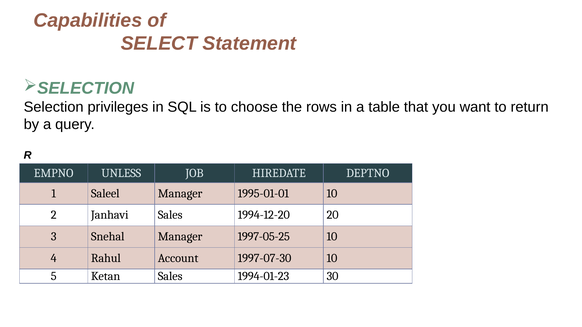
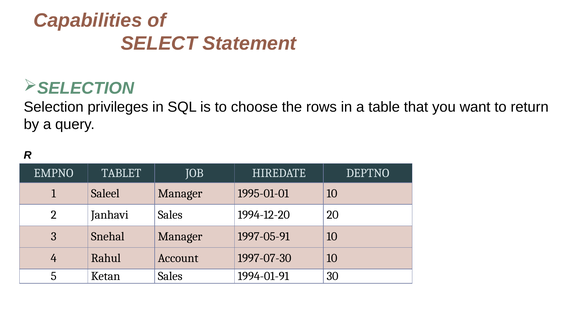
UNLESS: UNLESS -> TABLET
1997-05-25: 1997-05-25 -> 1997-05-91
1994-01-23: 1994-01-23 -> 1994-01-91
